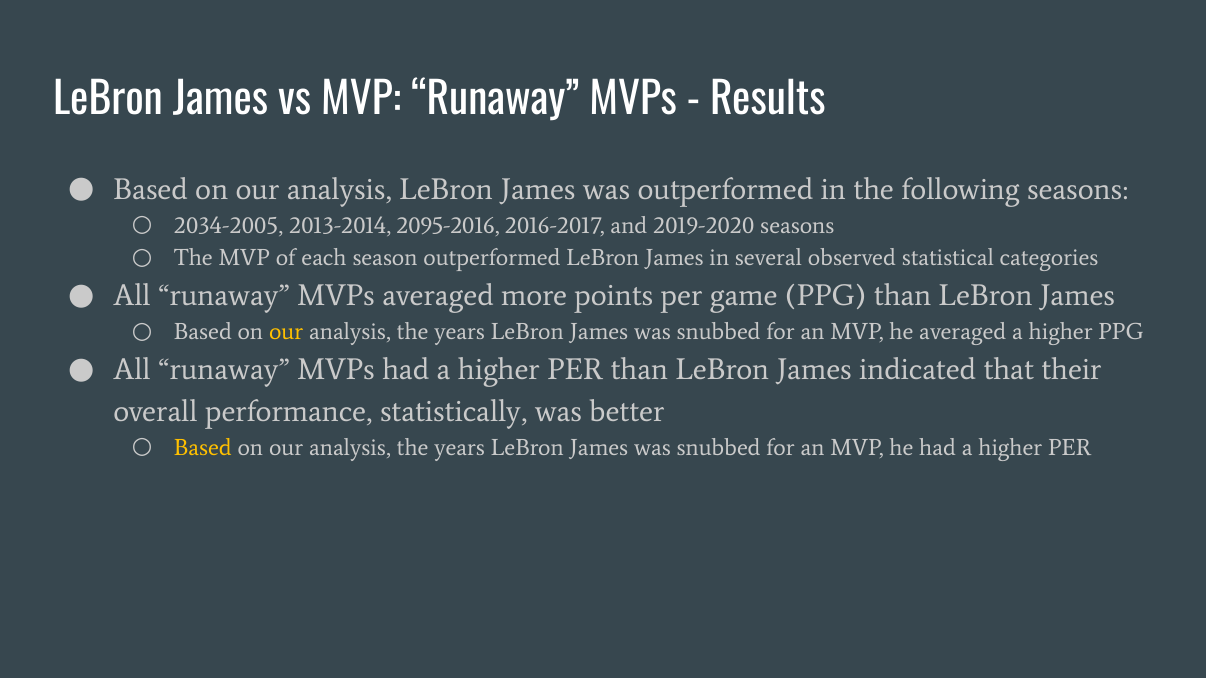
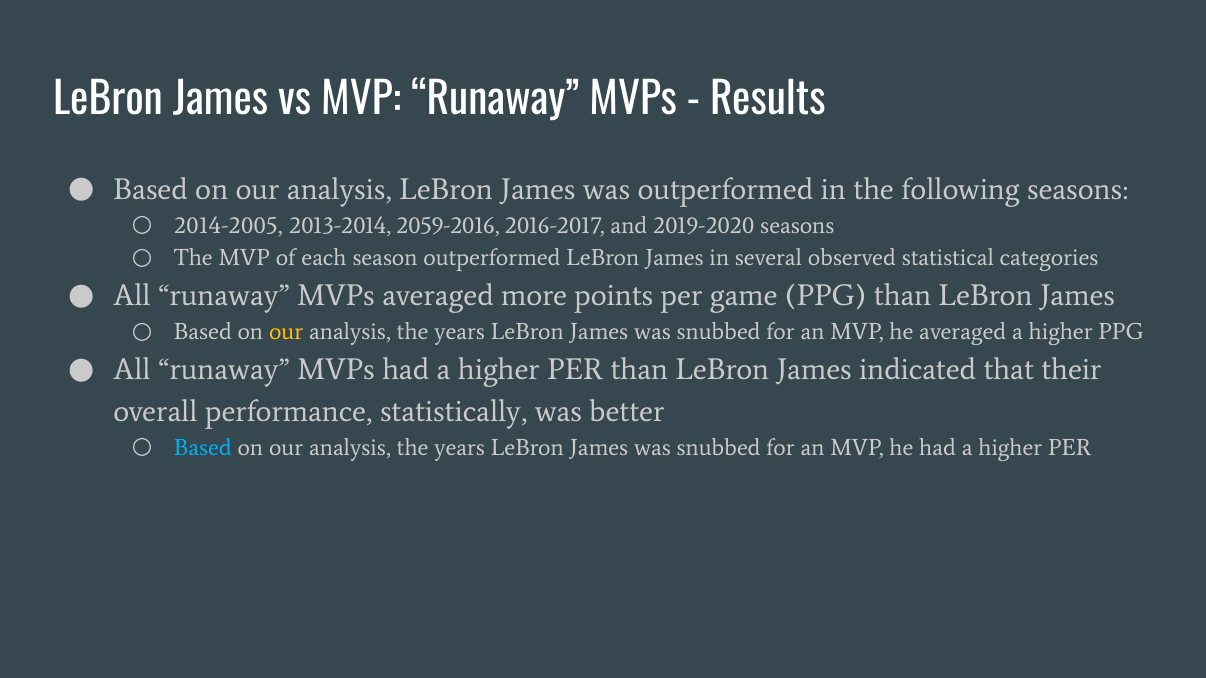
2034-2005: 2034-2005 -> 2014-2005
2095-2016: 2095-2016 -> 2059-2016
Based at (203, 448) colour: yellow -> light blue
